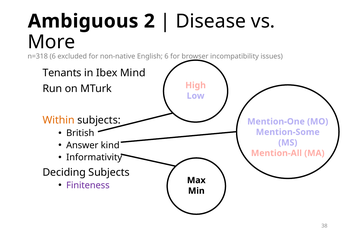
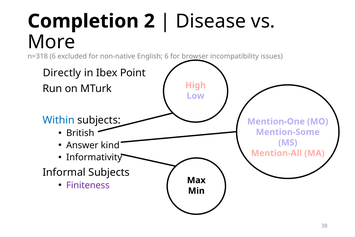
Ambiguous: Ambiguous -> Completion
Tenants: Tenants -> Directly
Mind: Mind -> Point
Within colour: orange -> blue
Deciding: Deciding -> Informal
